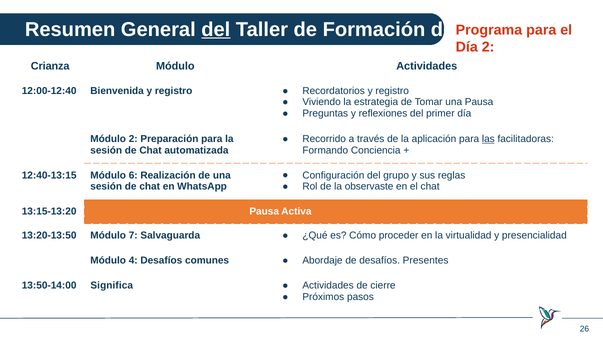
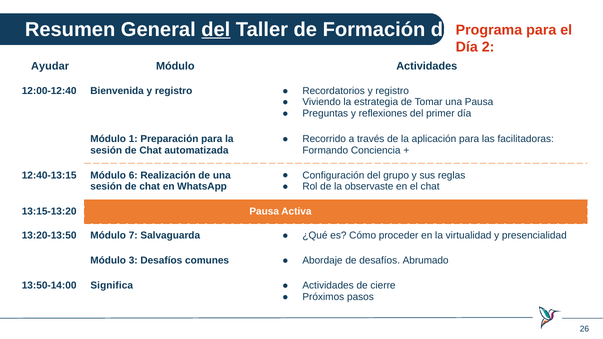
Crianza: Crianza -> Ayudar
las underline: present -> none
Módulo 2: 2 -> 1
4: 4 -> 3
Presentes: Presentes -> Abrumado
